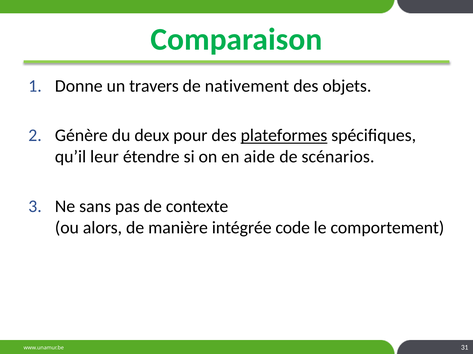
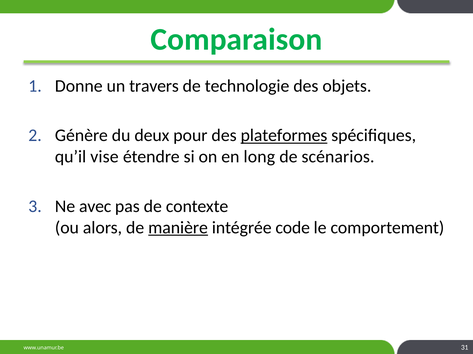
nativement: nativement -> technologie
leur: leur -> vise
aide: aide -> long
sans: sans -> avec
manière underline: none -> present
